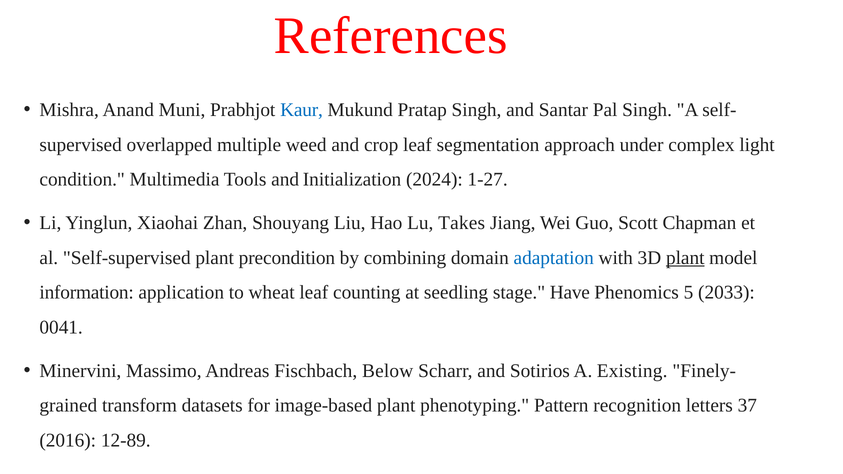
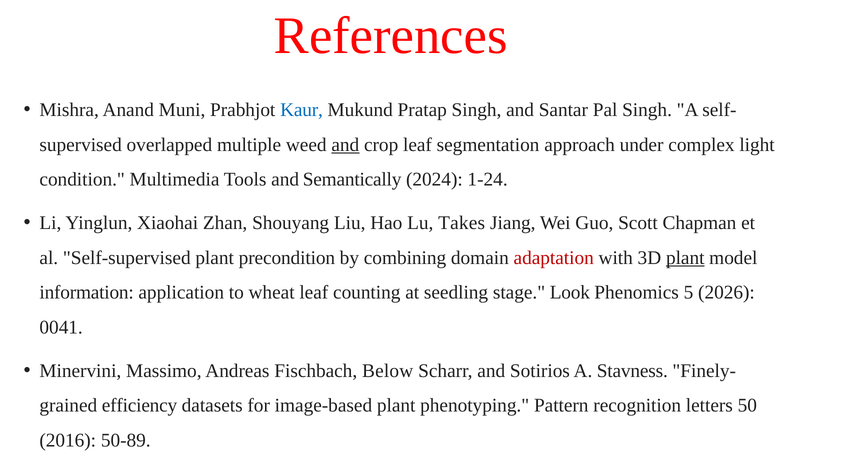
and at (345, 145) underline: none -> present
Initialization: Initialization -> Semantically
1-27: 1-27 -> 1-24
adaptation colour: blue -> red
Have: Have -> Look
2033: 2033 -> 2026
Existing: Existing -> Stavness
transform: transform -> efficiency
37: 37 -> 50
12-89: 12-89 -> 50-89
